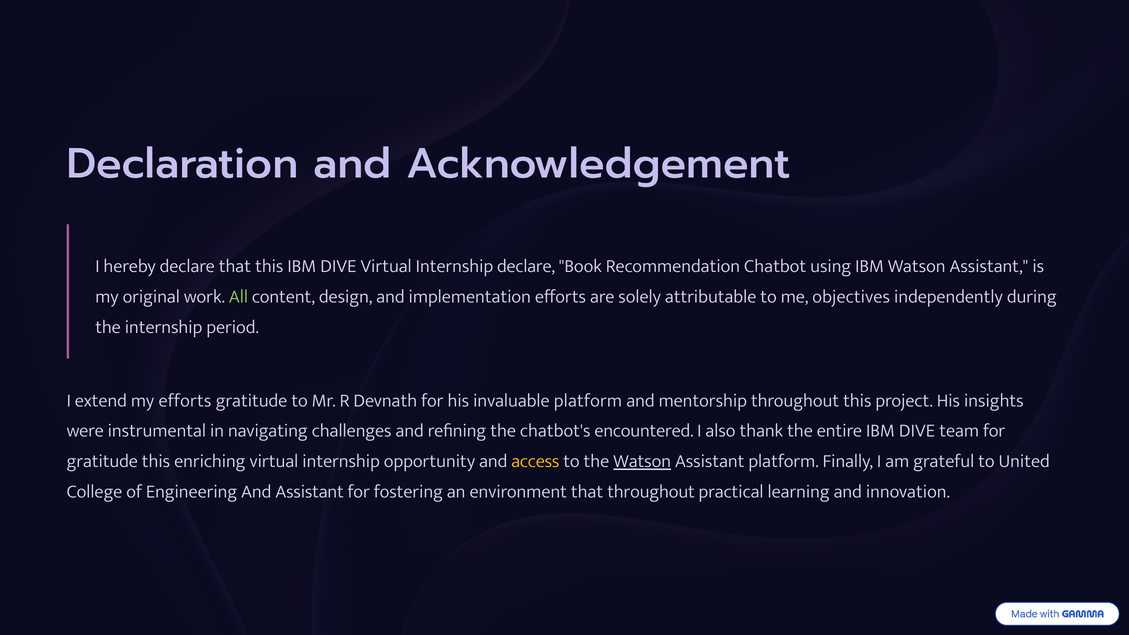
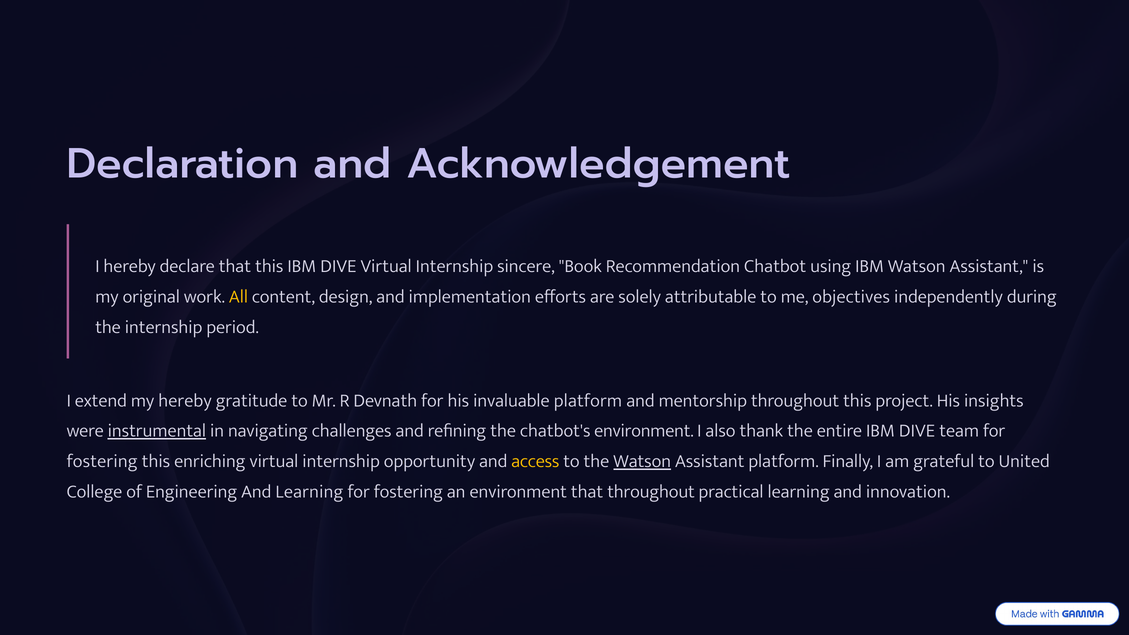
Internship declare: declare -> sincere
All colour: light green -> yellow
my efforts: efforts -> hereby
instrumental underline: none -> present
chatbot's encountered: encountered -> environment
gratitude at (102, 461): gratitude -> fostering
And Assistant: Assistant -> Learning
